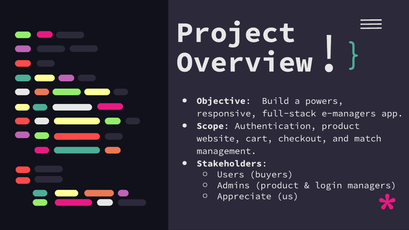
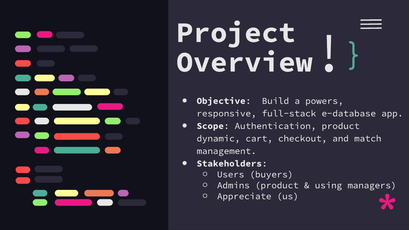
e-managers: e-managers -> e-database
website: website -> dynamic
login: login -> using
